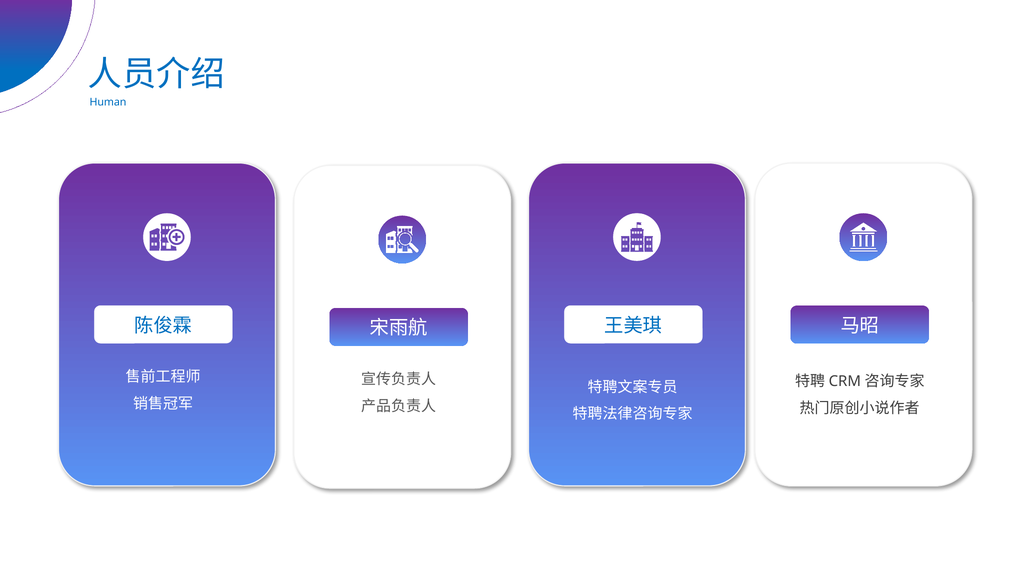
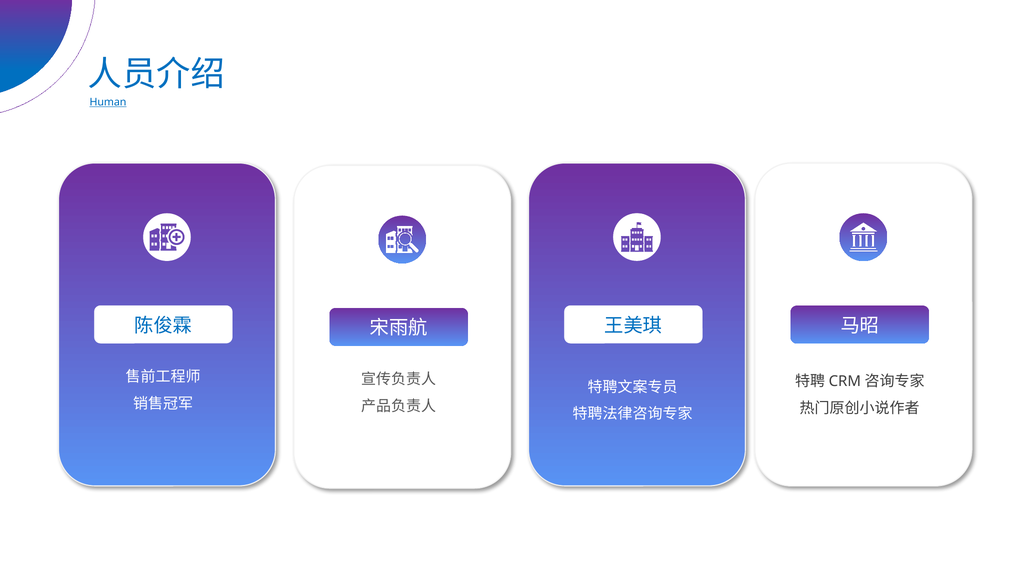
Human underline: none -> present
